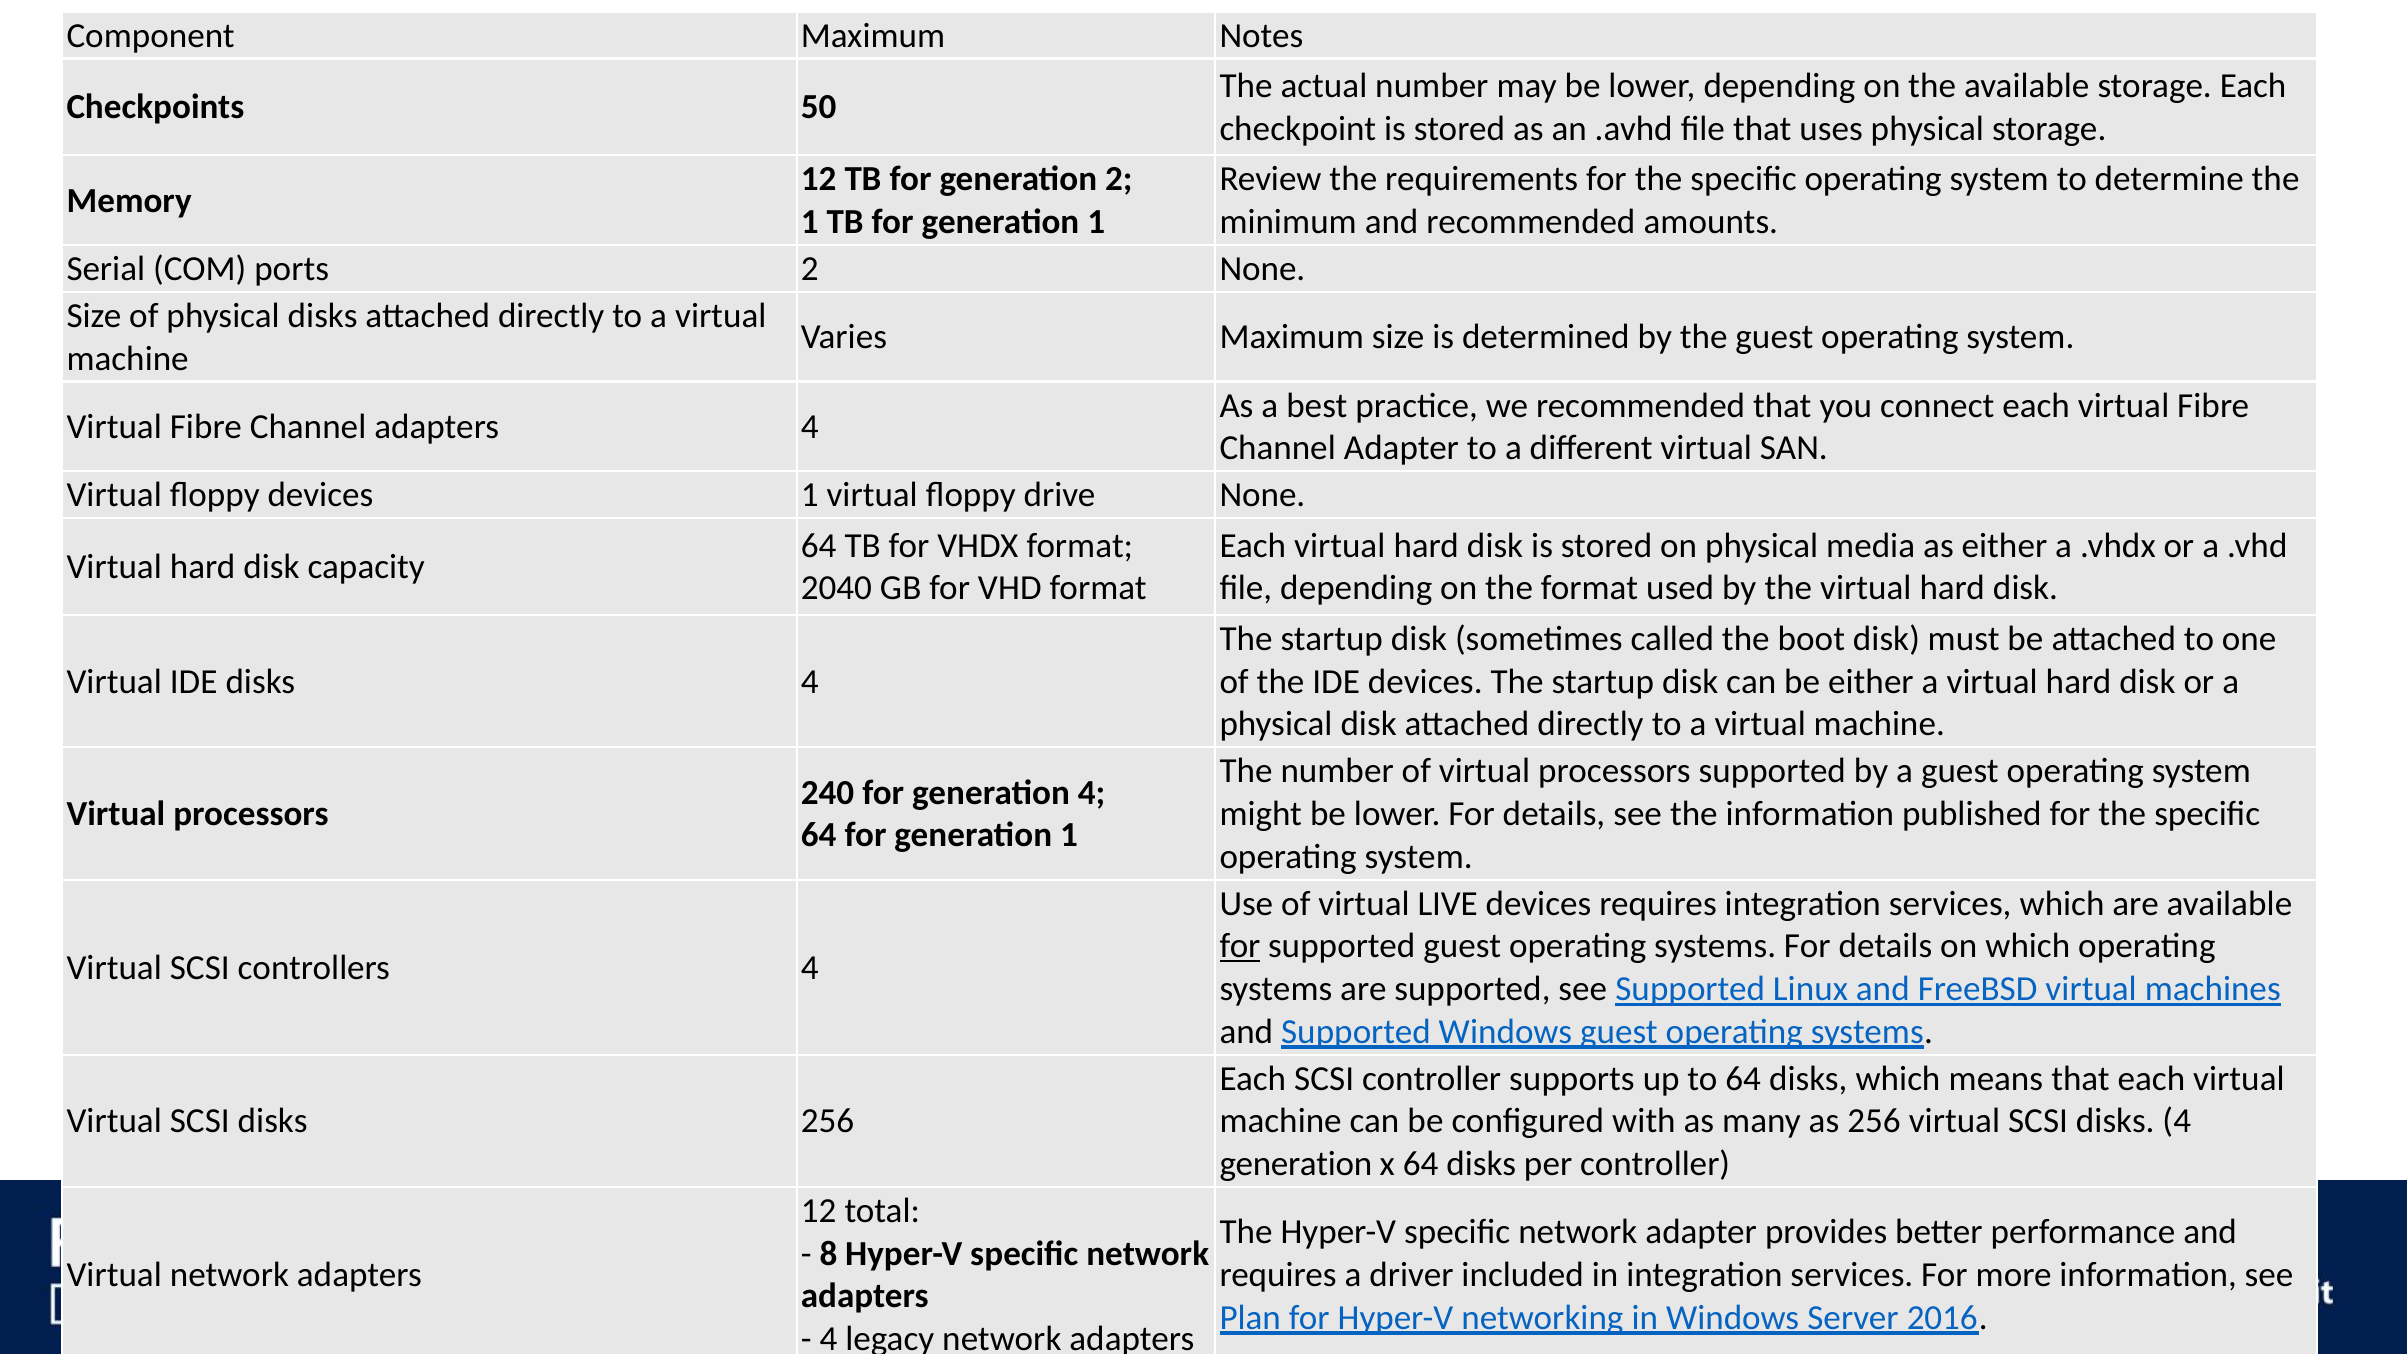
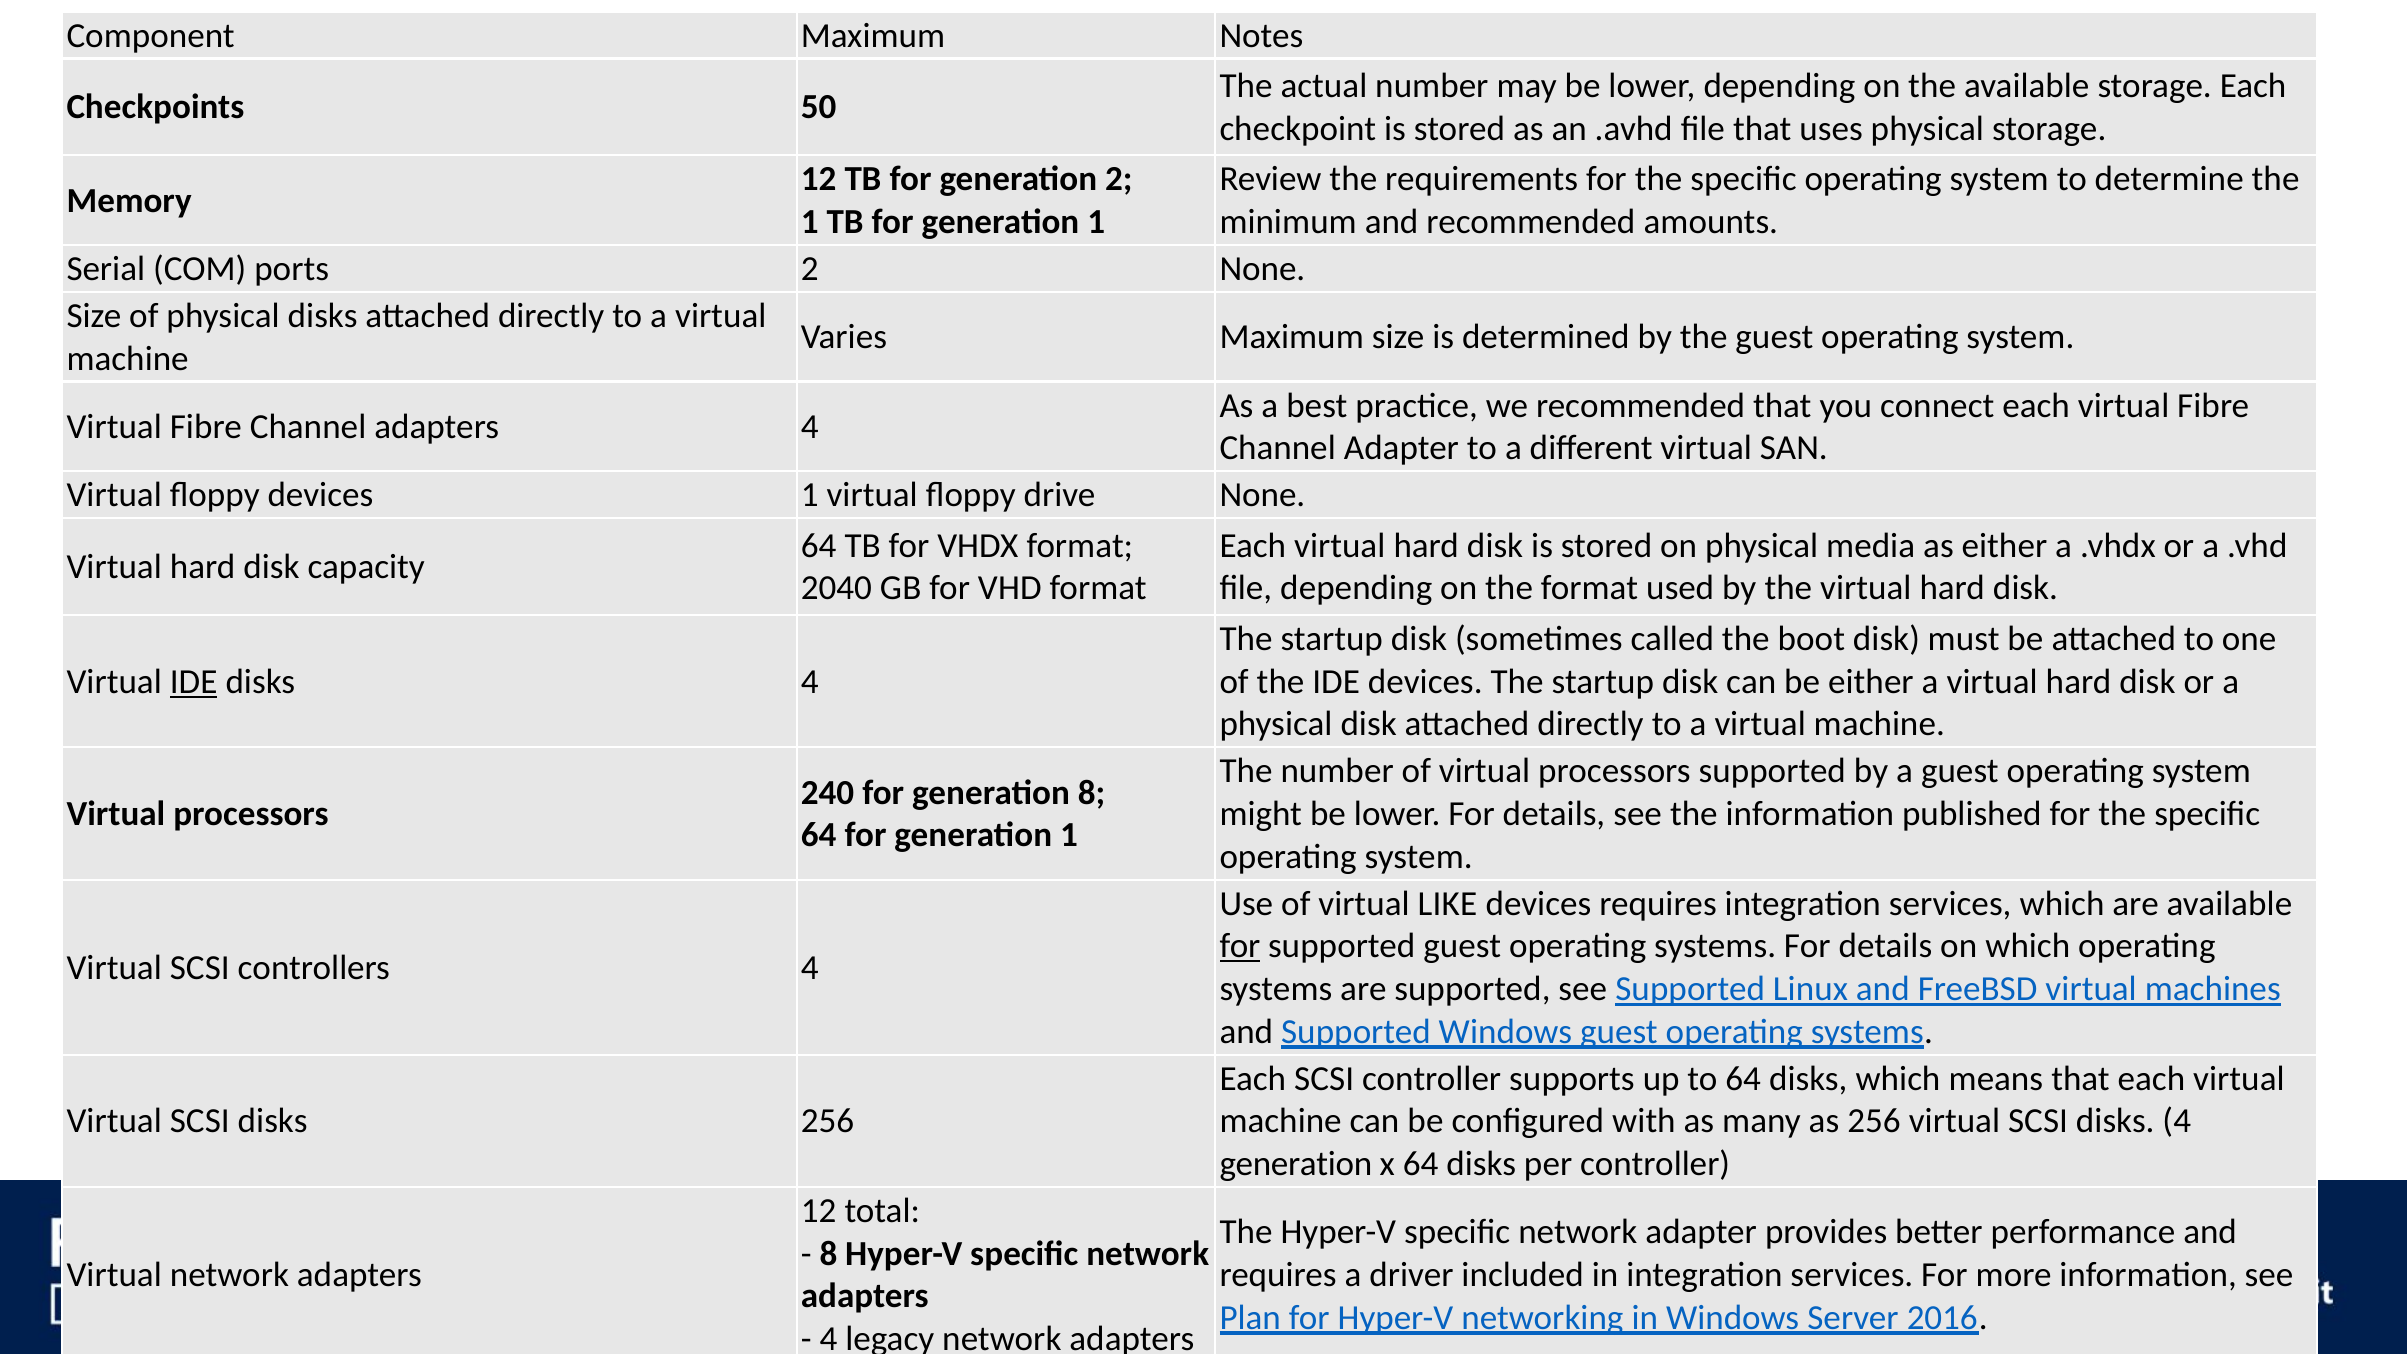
IDE at (194, 682) underline: none -> present
generation 4: 4 -> 8
LIVE: LIVE -> LIKE
